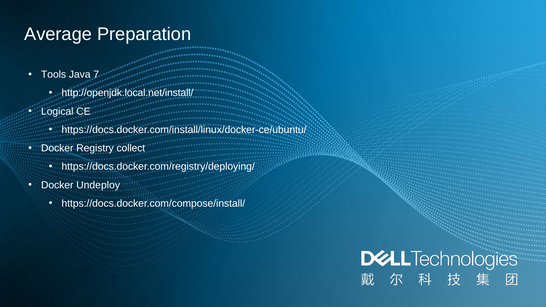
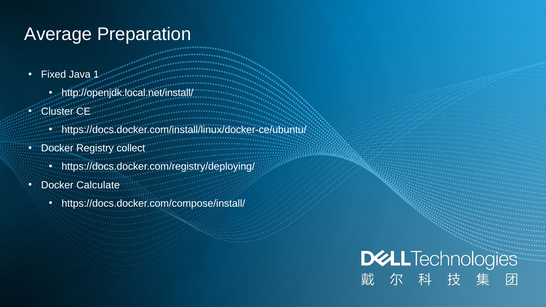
Tools: Tools -> Fixed
7: 7 -> 1
Logical: Logical -> Cluster
Undeploy: Undeploy -> Calculate
